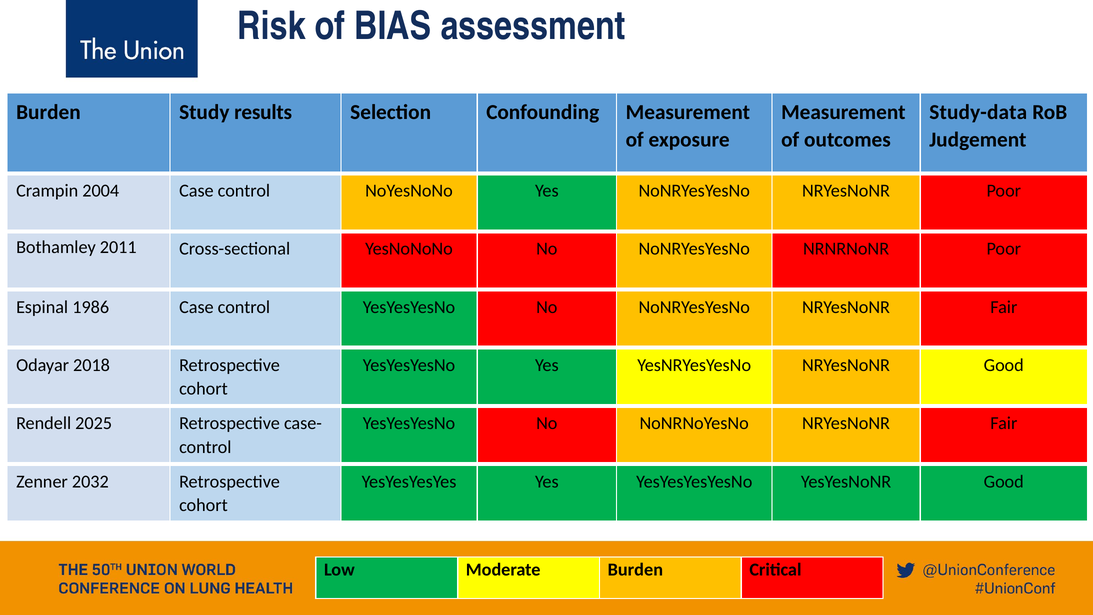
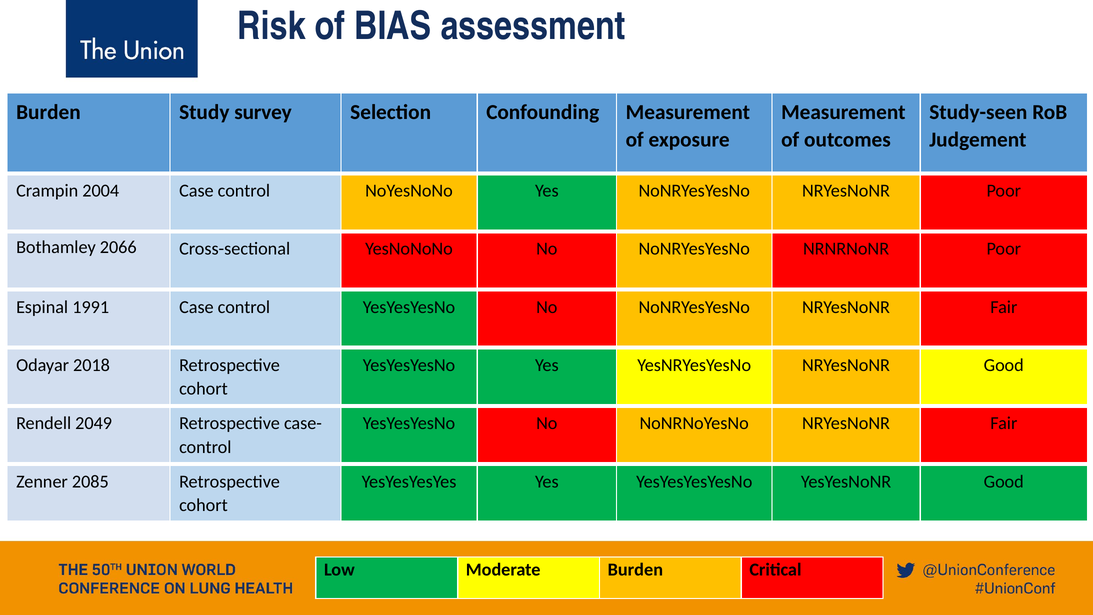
results: results -> survey
Study-data: Study-data -> Study-seen
2011: 2011 -> 2066
1986: 1986 -> 1991
2025: 2025 -> 2049
2032: 2032 -> 2085
